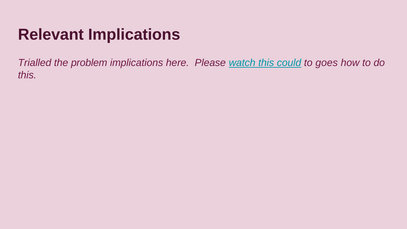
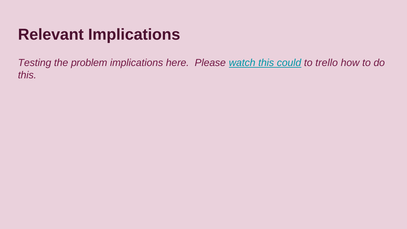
Trialled: Trialled -> Testing
goes: goes -> trello
